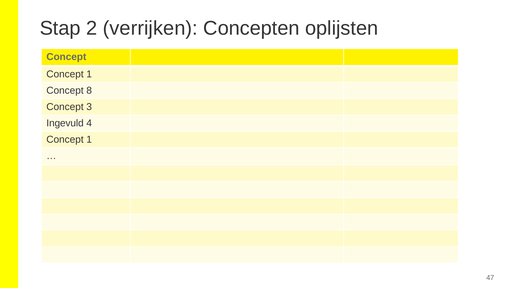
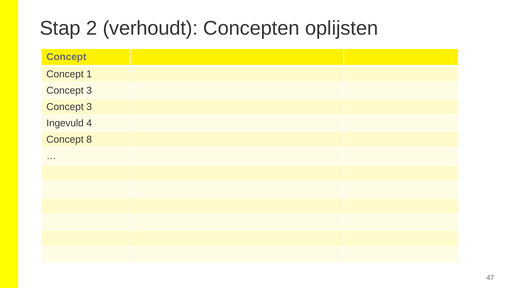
verrijken: verrijken -> verhoudt
8 at (89, 91): 8 -> 3
1 at (89, 140): 1 -> 8
